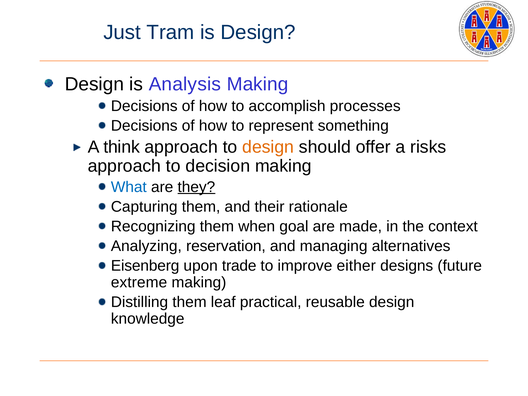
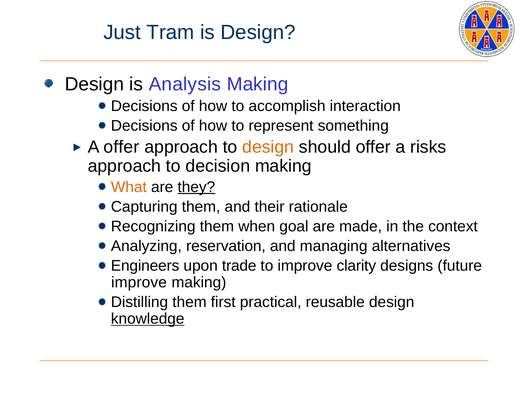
processes: processes -> interaction
A think: think -> offer
What colour: blue -> orange
Eisenberg: Eisenberg -> Engineers
either: either -> clarity
extreme at (139, 282): extreme -> improve
leaf: leaf -> first
knowledge underline: none -> present
